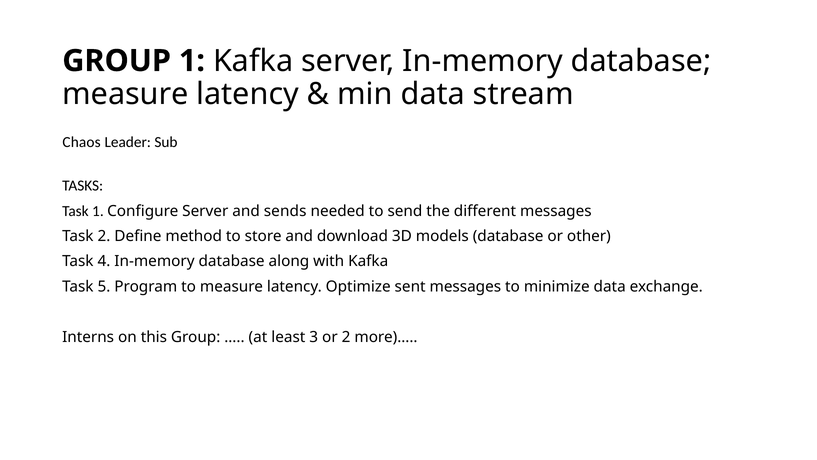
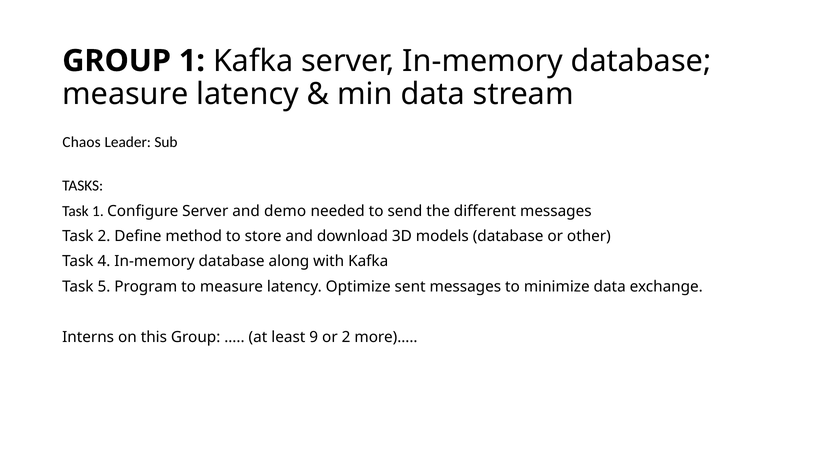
sends: sends -> demo
3: 3 -> 9
